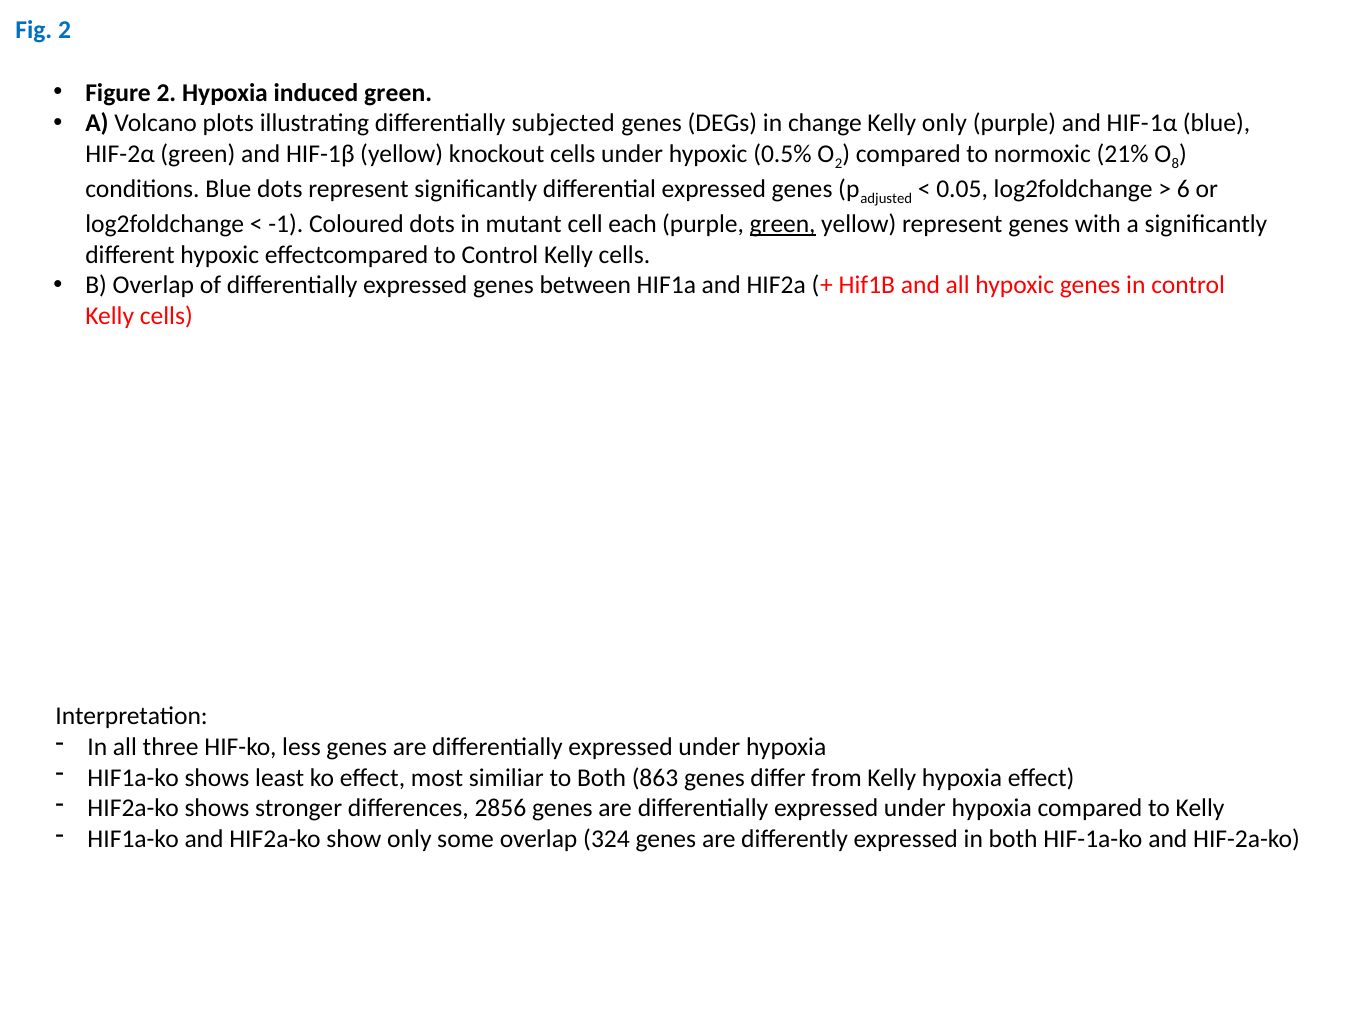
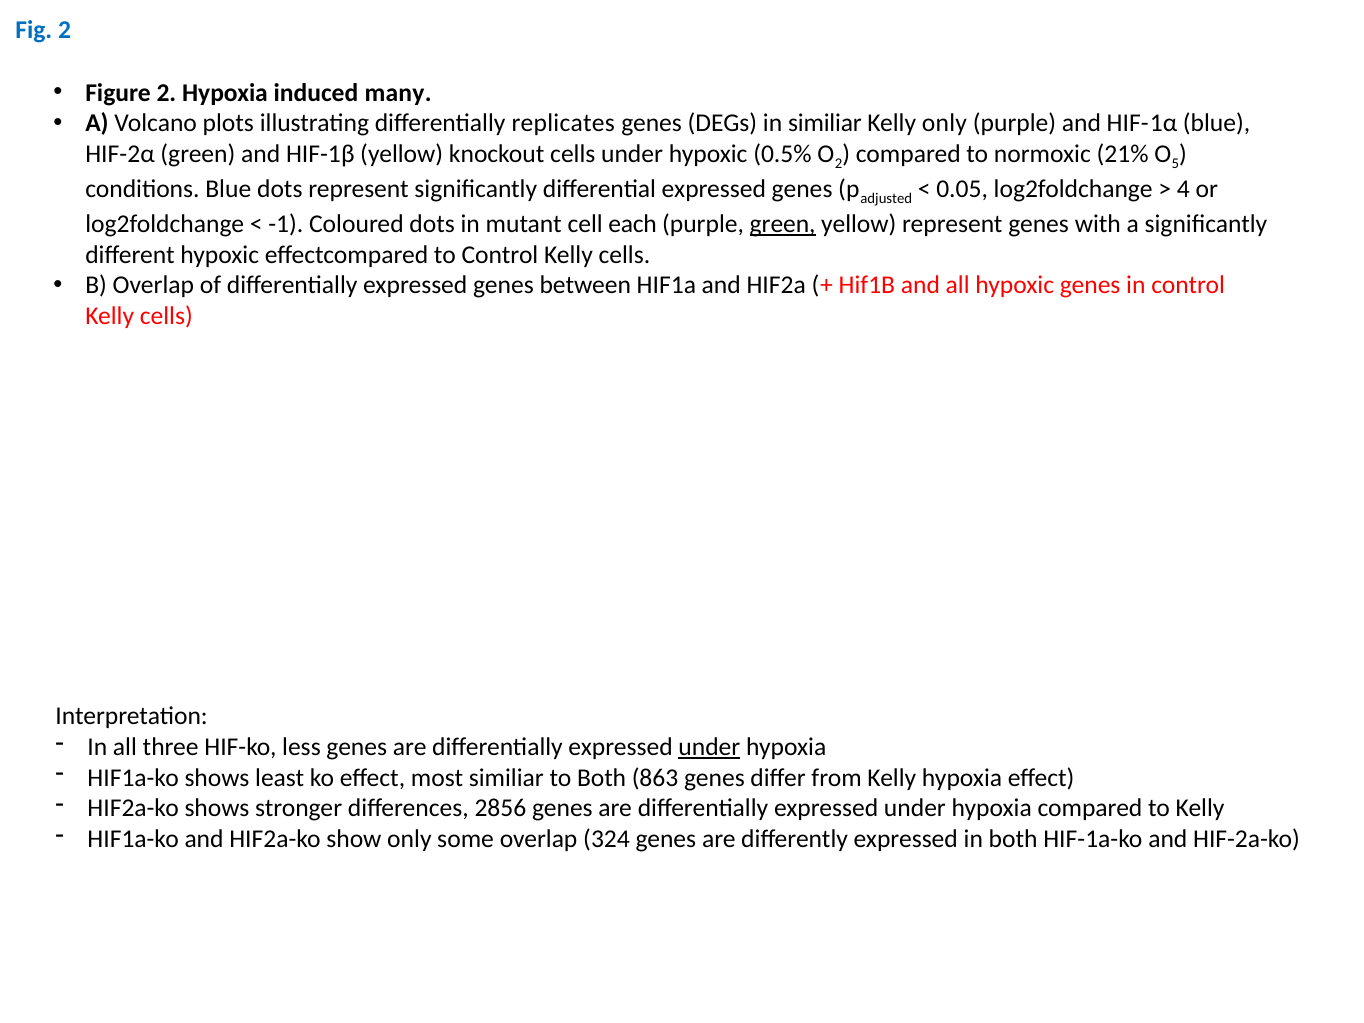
induced green: green -> many
subjected: subjected -> replicates
in change: change -> similiar
8: 8 -> 5
6: 6 -> 4
under at (709, 747) underline: none -> present
